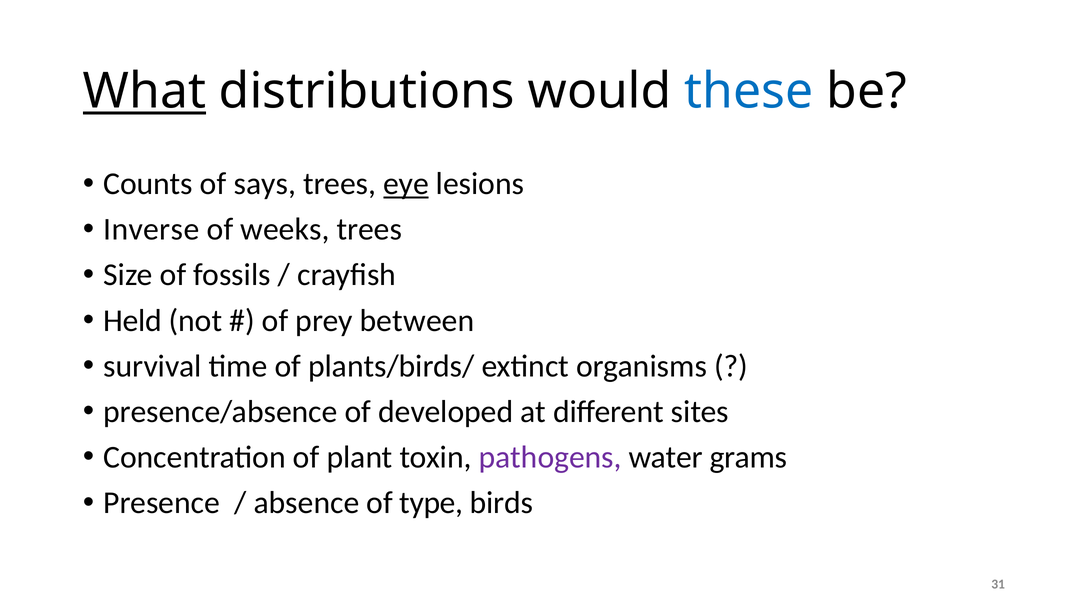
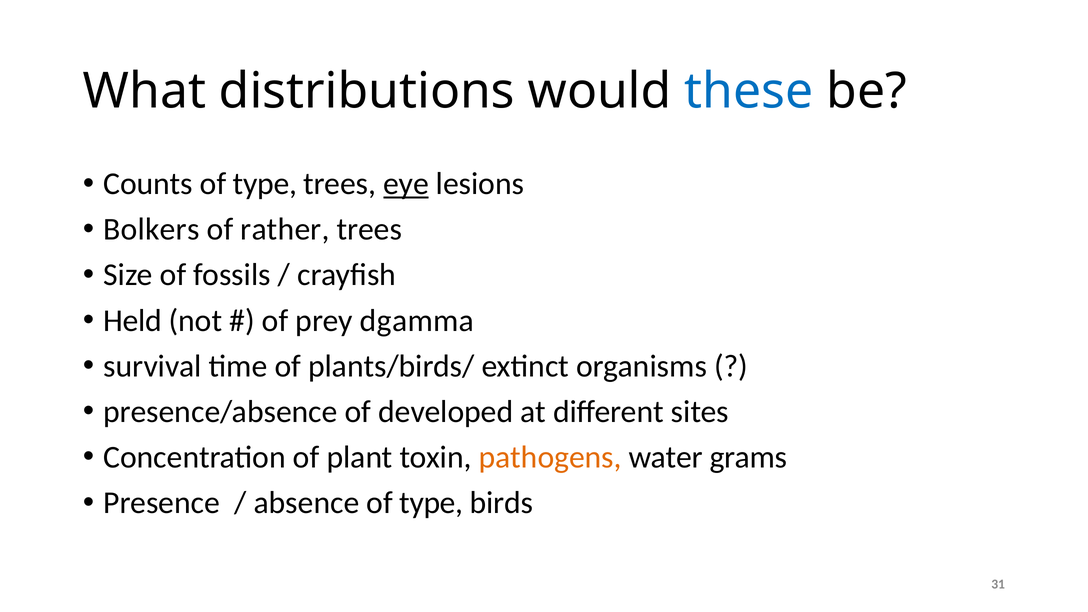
What underline: present -> none
Counts of says: says -> type
Inverse: Inverse -> Bolkers
weeks: weeks -> rather
between: between -> dgamma
pathogens colour: purple -> orange
